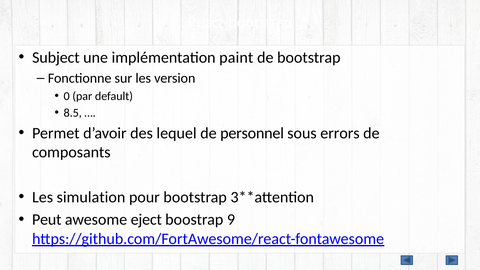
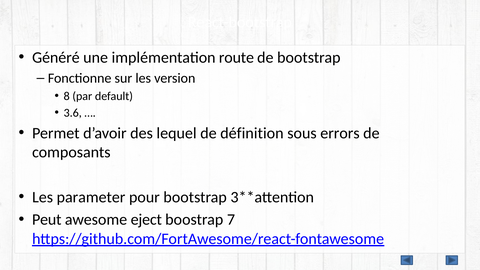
Subject: Subject -> Généré
paint: paint -> route
0: 0 -> 8
8.5: 8.5 -> 3.6
personnel: personnel -> définition
simulation: simulation -> parameter
9: 9 -> 7
